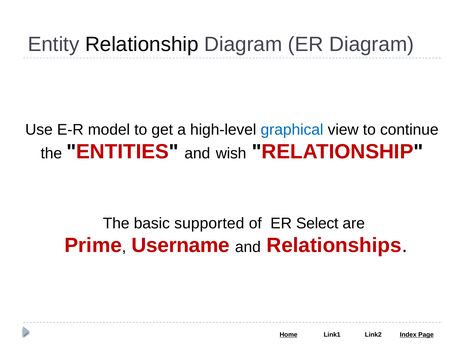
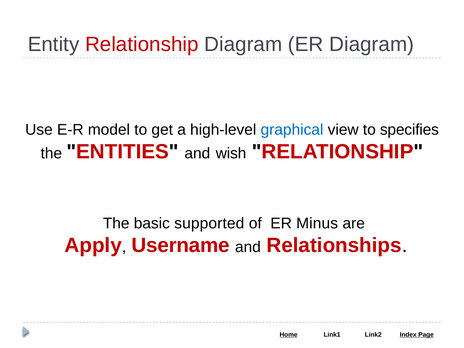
Relationship at (142, 44) colour: black -> red
continue: continue -> specifies
Select: Select -> Minus
Prime: Prime -> Apply
